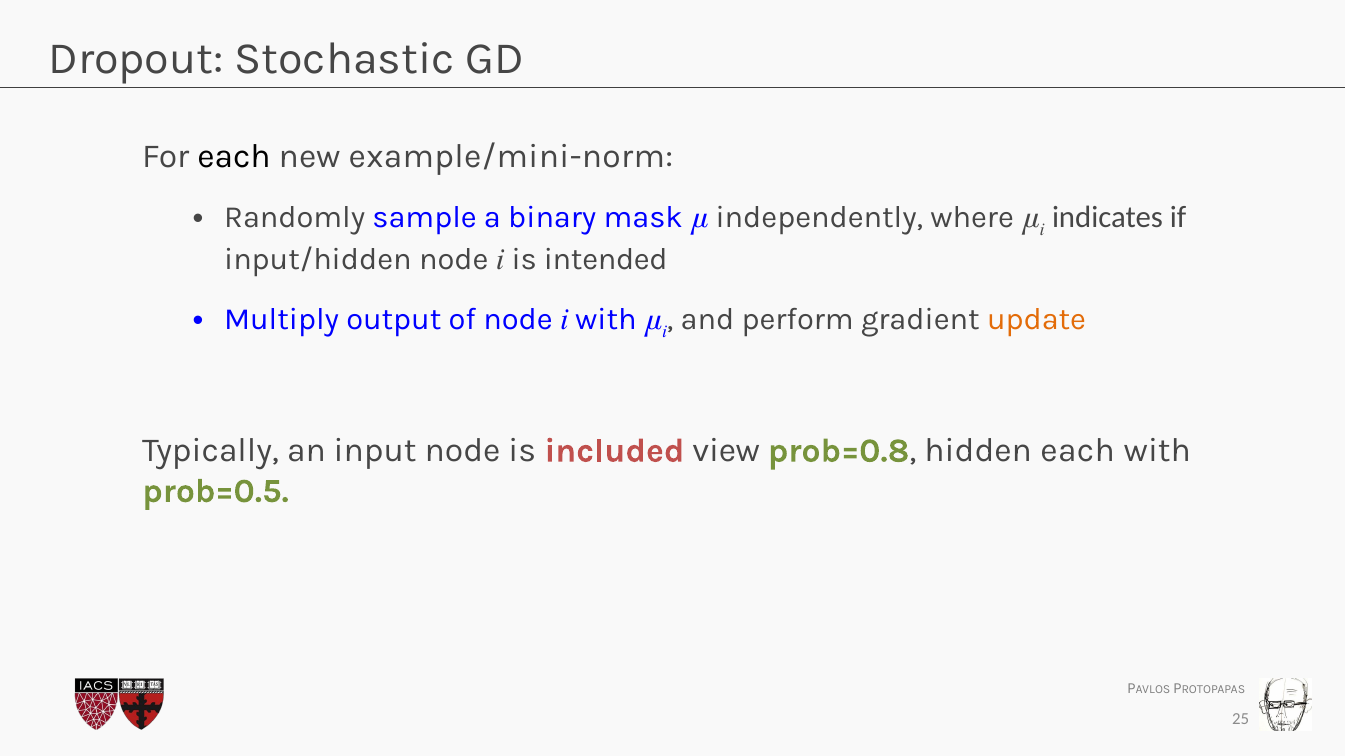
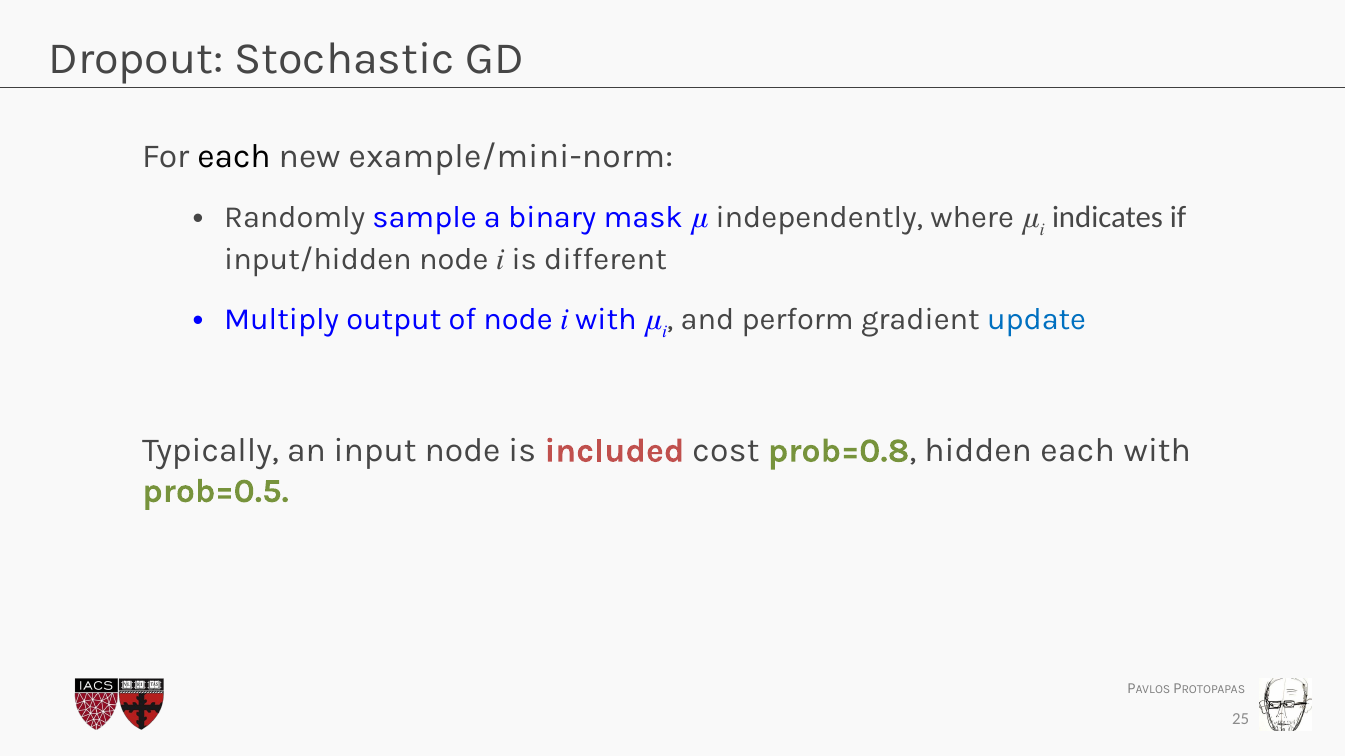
intended: intended -> different
update colour: orange -> blue
view: view -> cost
